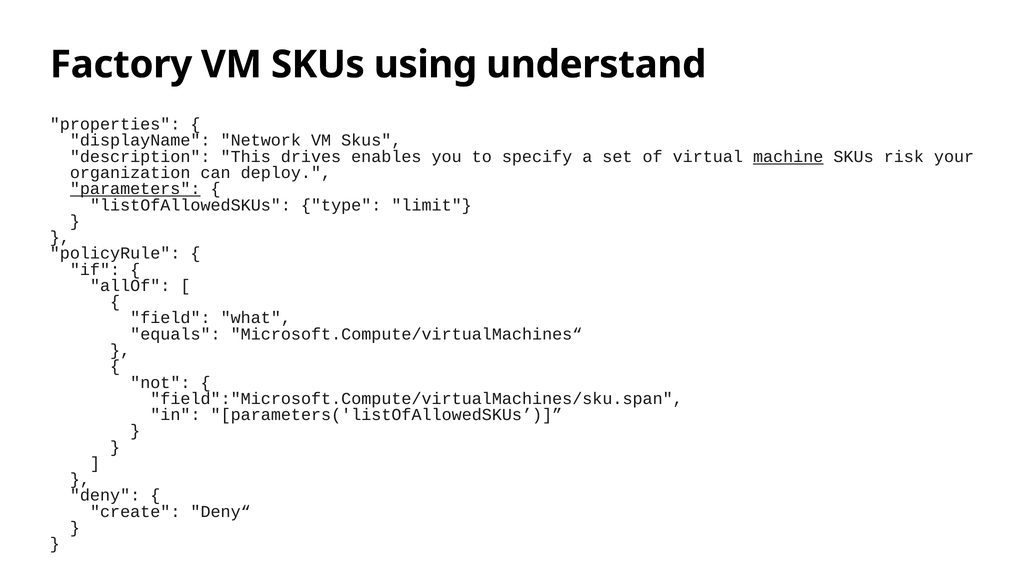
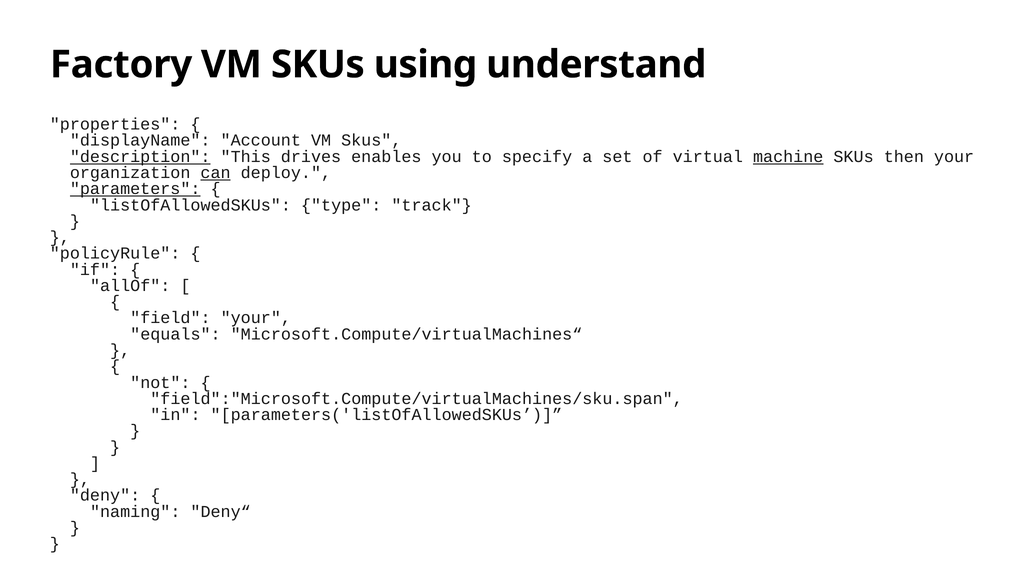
Network: Network -> Account
description underline: none -> present
risk: risk -> then
can underline: none -> present
limit: limit -> track
field what: what -> your
create: create -> naming
